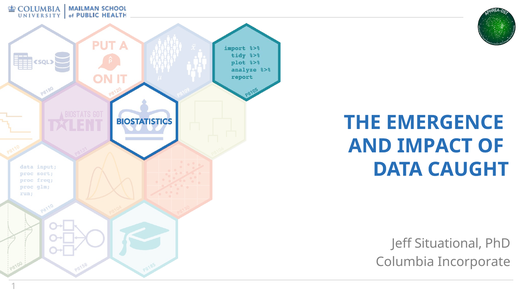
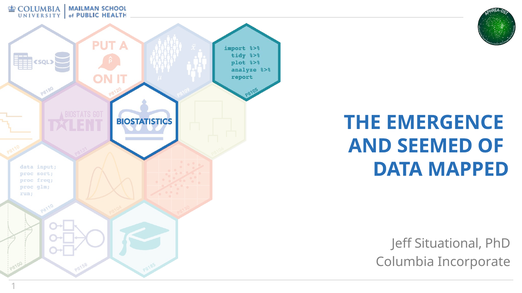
IMPACT: IMPACT -> SEEMED
CAUGHT: CAUGHT -> MAPPED
